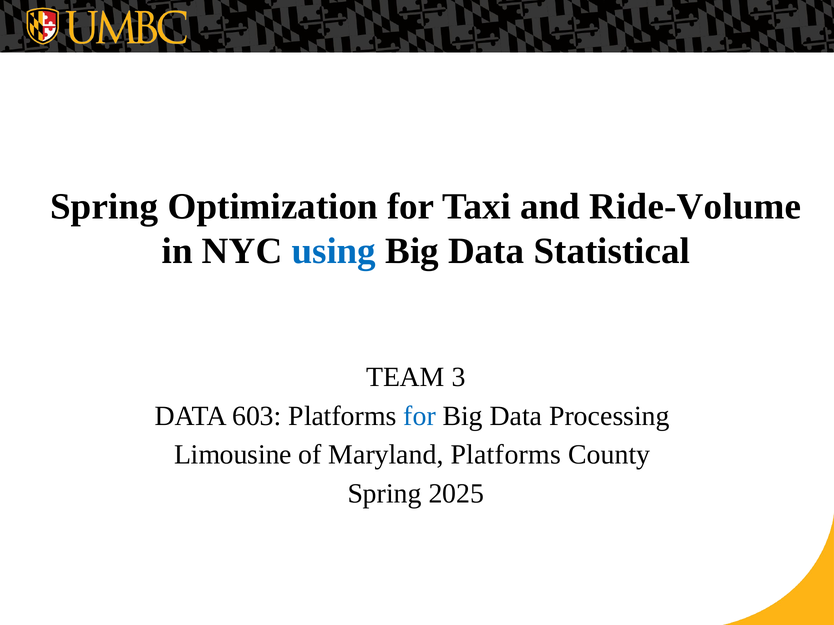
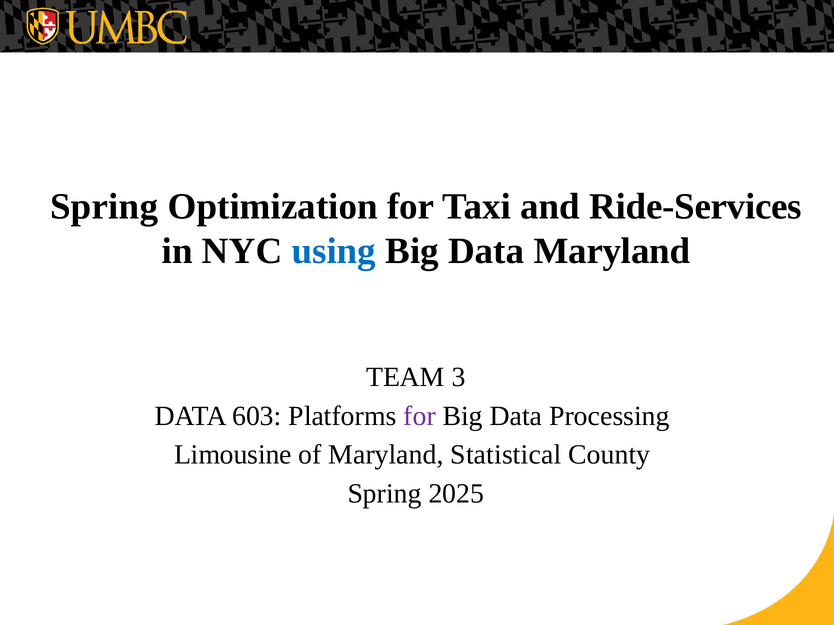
Ride-Volume: Ride-Volume -> Ride-Services
Data Statistical: Statistical -> Maryland
for at (420, 416) colour: blue -> purple
Maryland Platforms: Platforms -> Statistical
